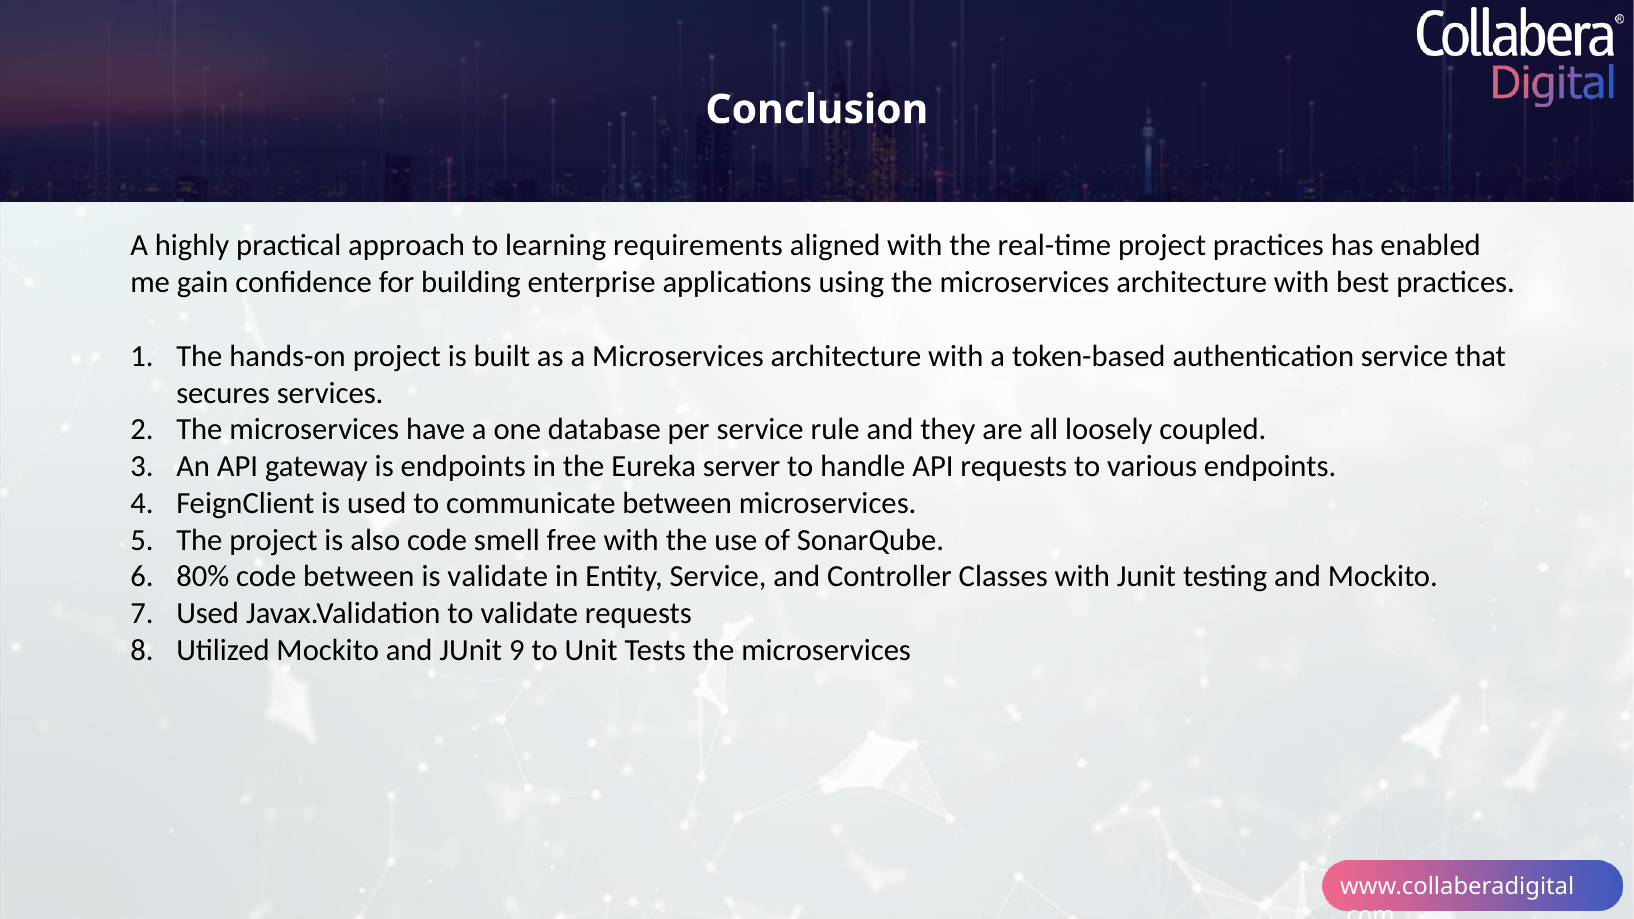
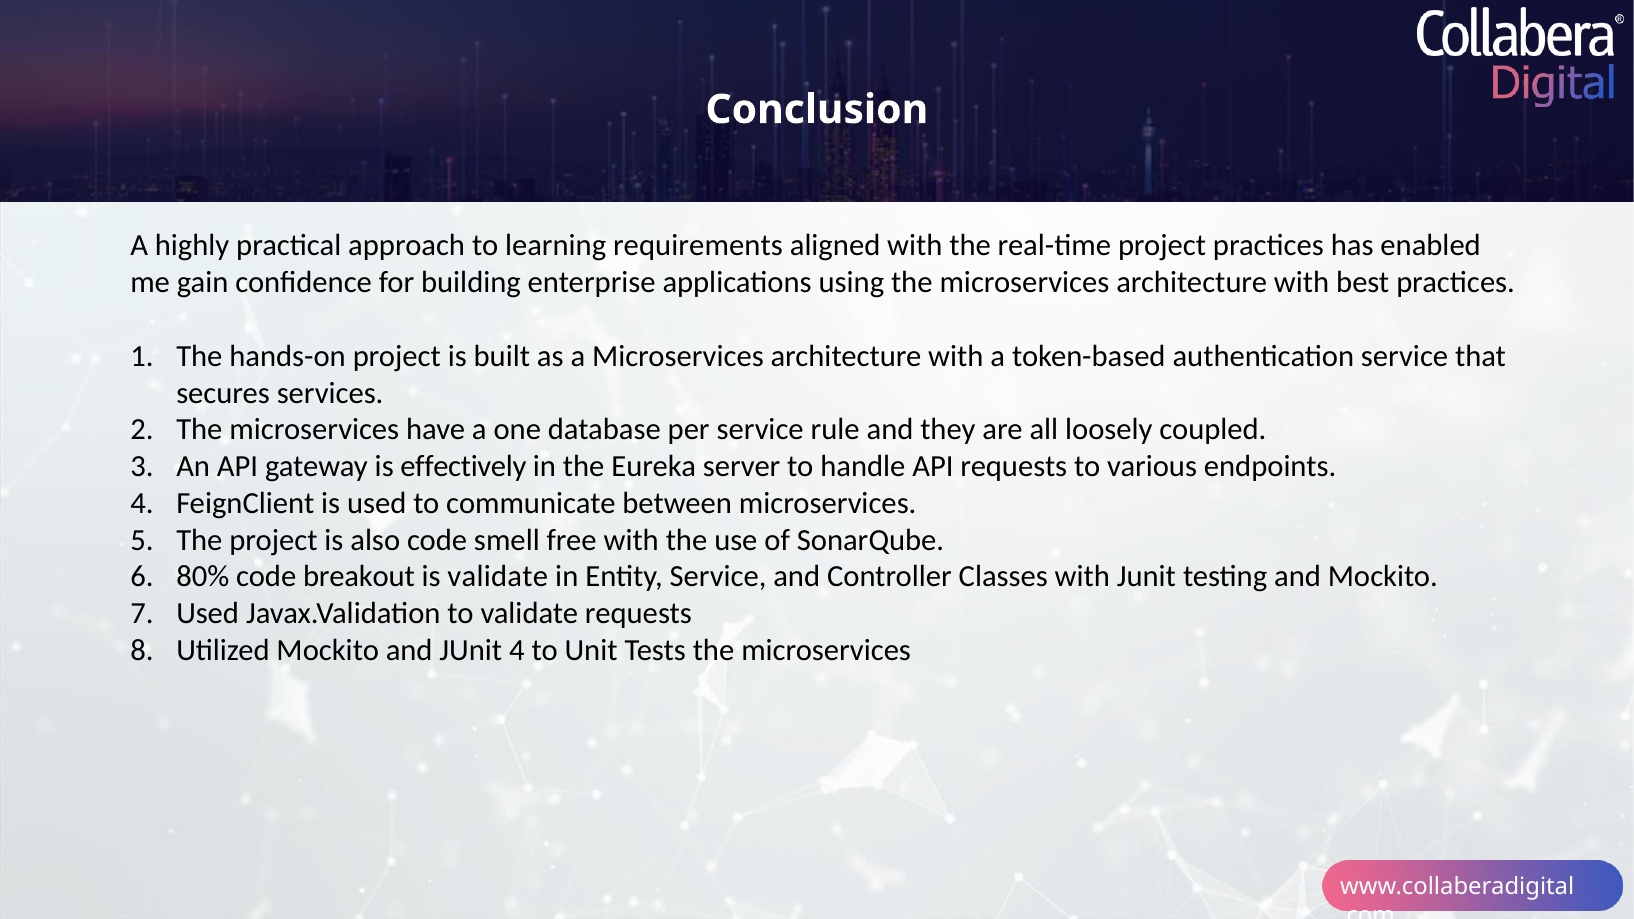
is endpoints: endpoints -> effectively
code between: between -> breakout
JUnit 9: 9 -> 4
